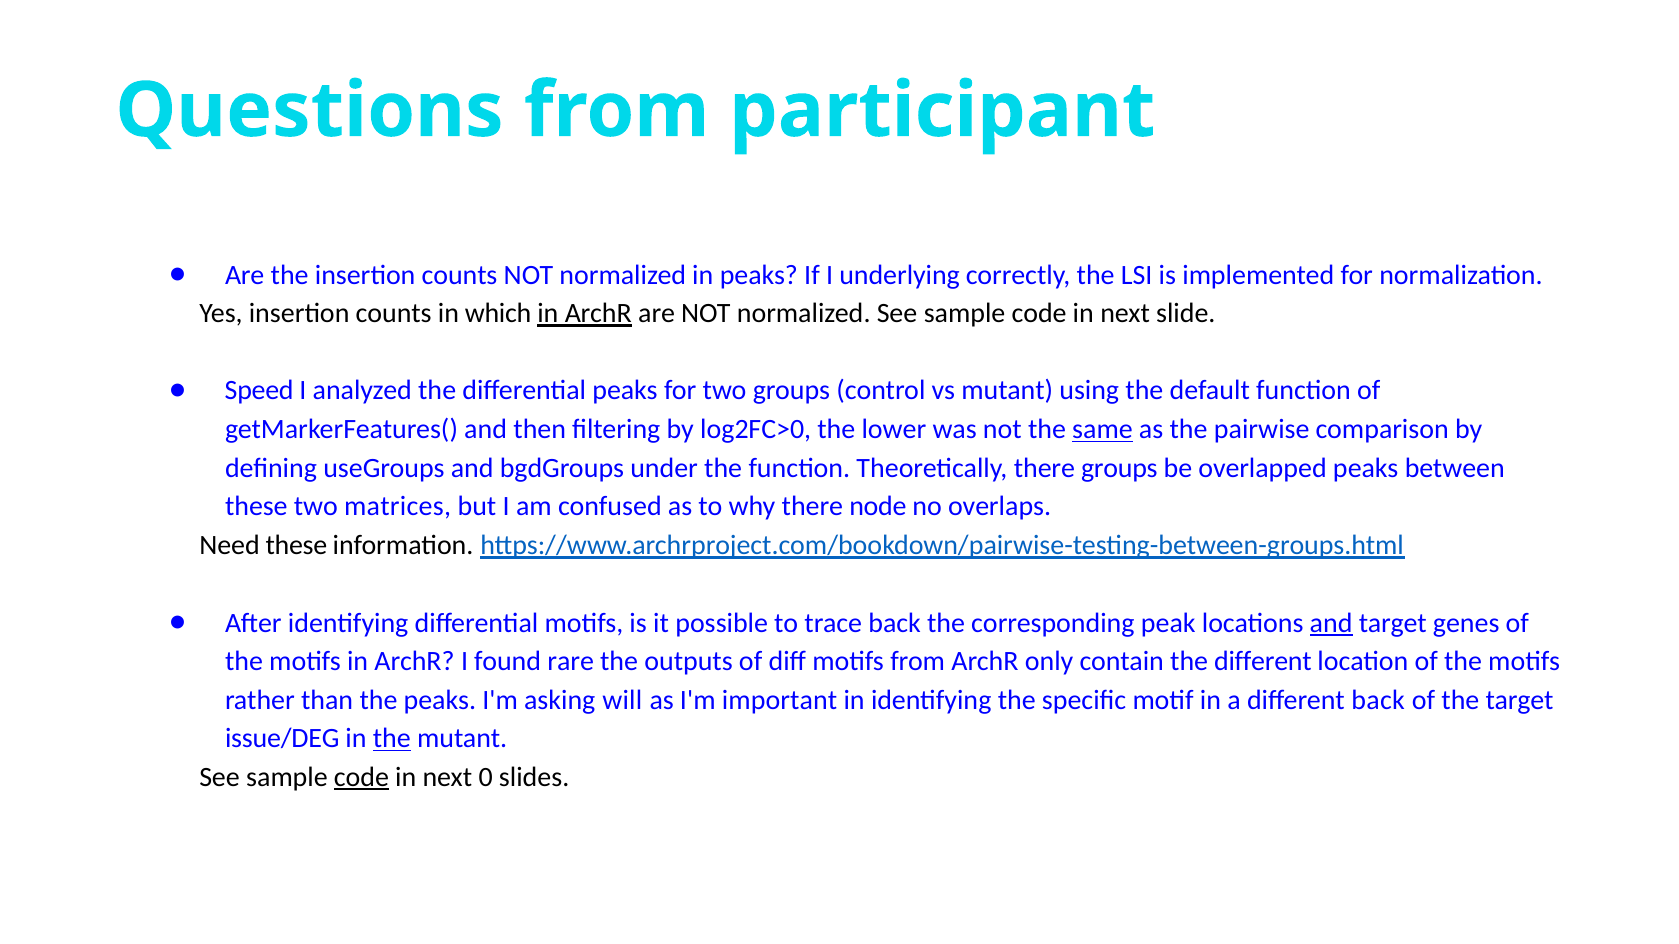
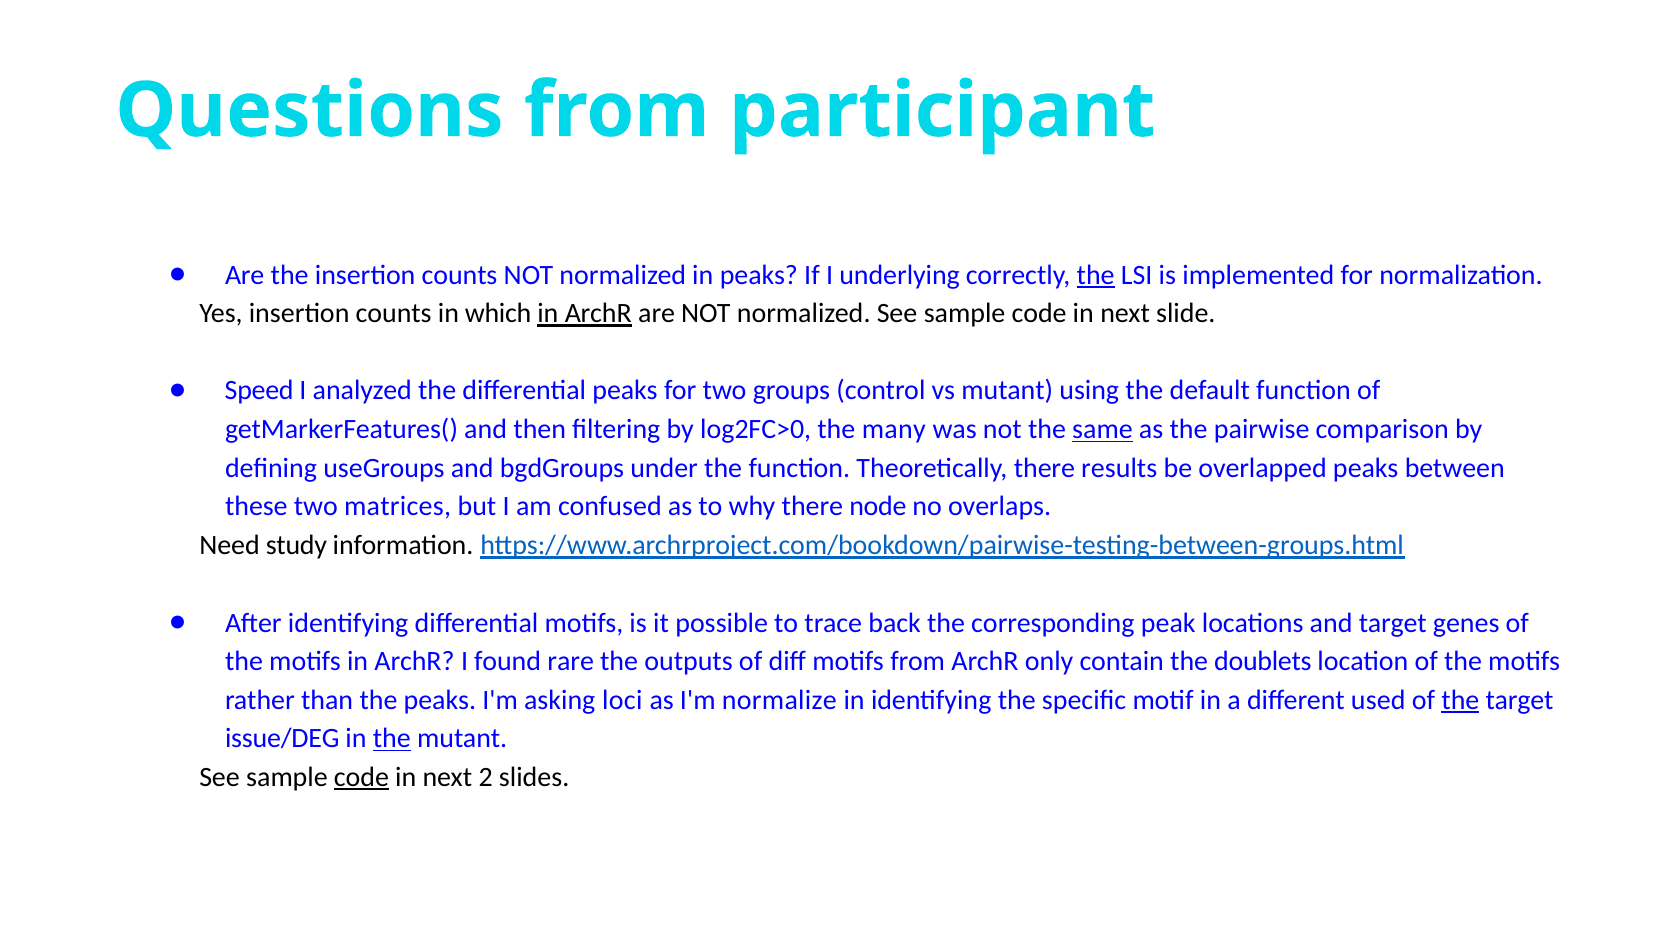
the at (1096, 275) underline: none -> present
lower: lower -> many
there groups: groups -> results
Need these: these -> study
and at (1331, 623) underline: present -> none
the different: different -> doublets
will: will -> loci
important: important -> normalize
different back: back -> used
the at (1460, 700) underline: none -> present
0: 0 -> 2
